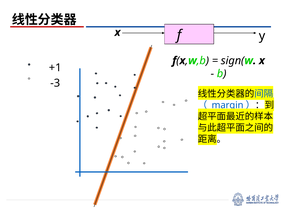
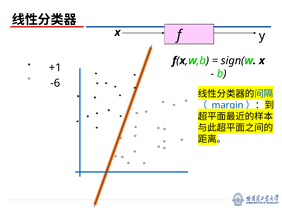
-3: -3 -> -6
